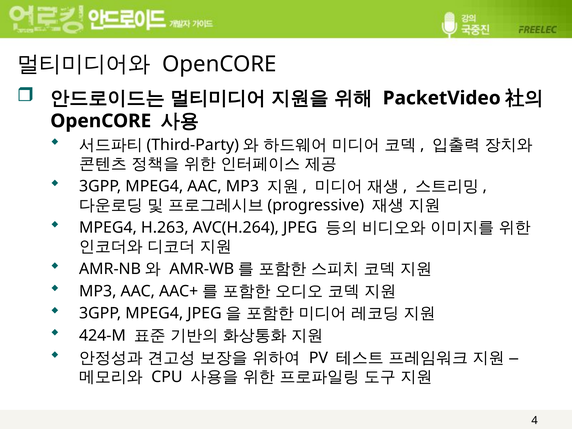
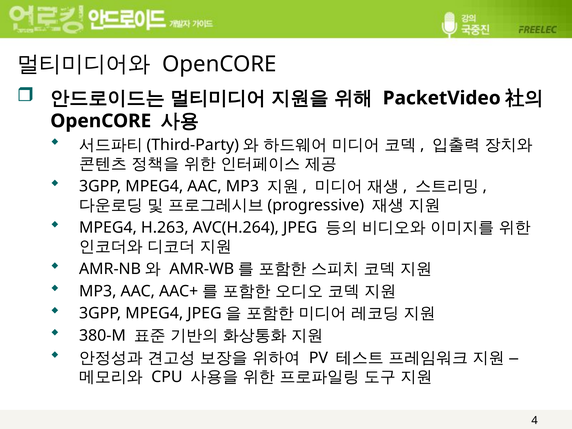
424-M: 424-M -> 380-M
